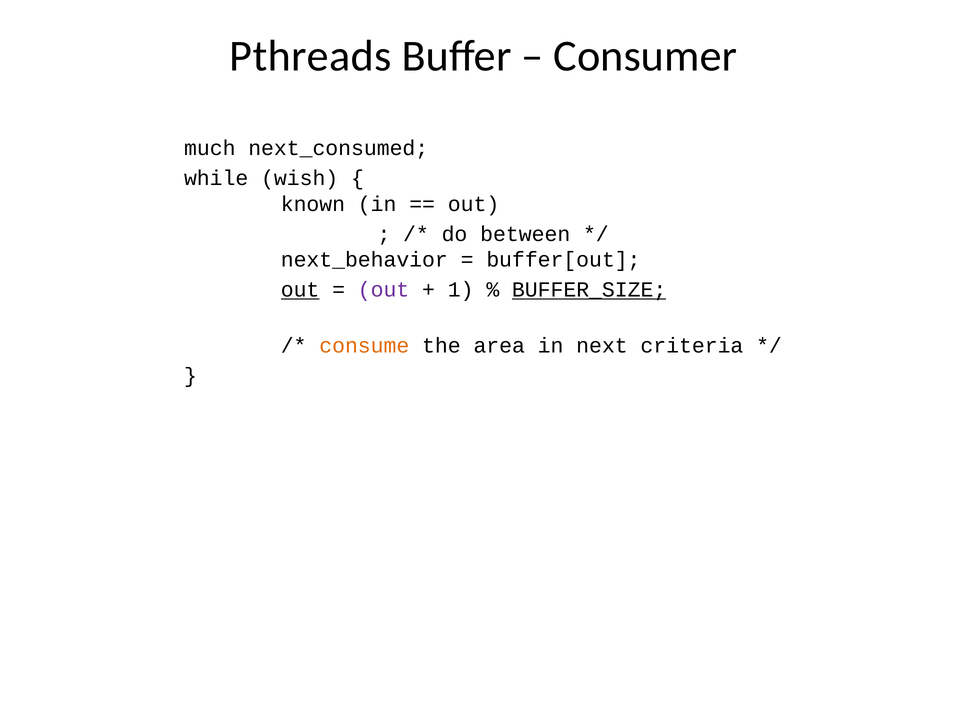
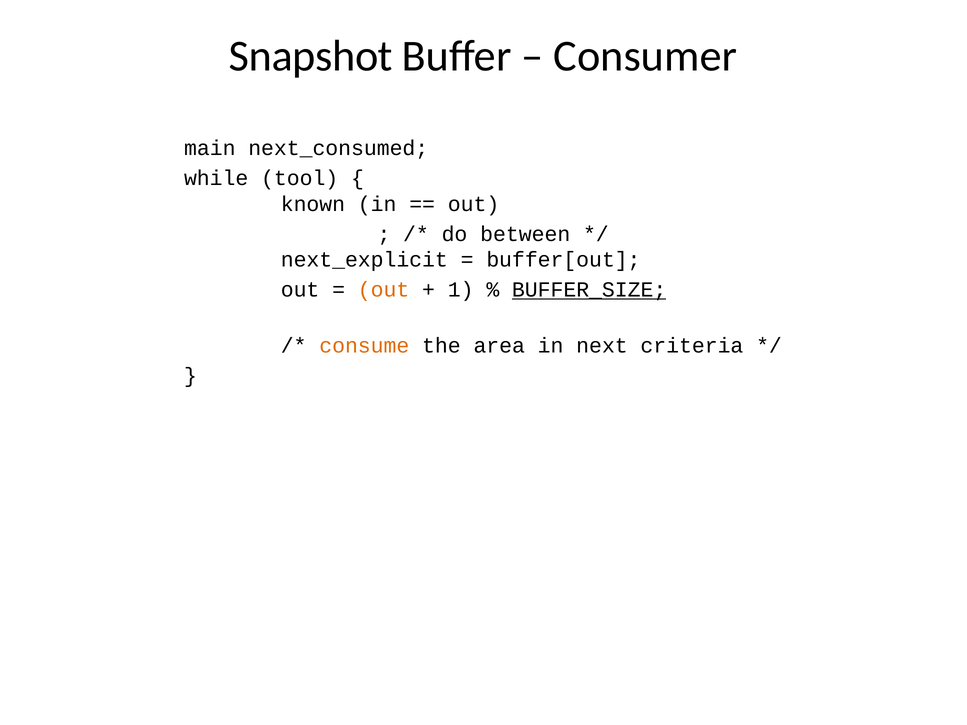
Pthreads: Pthreads -> Snapshot
much: much -> main
wish: wish -> tool
next_behavior: next_behavior -> next_explicit
out at (300, 290) underline: present -> none
out at (384, 290) colour: purple -> orange
